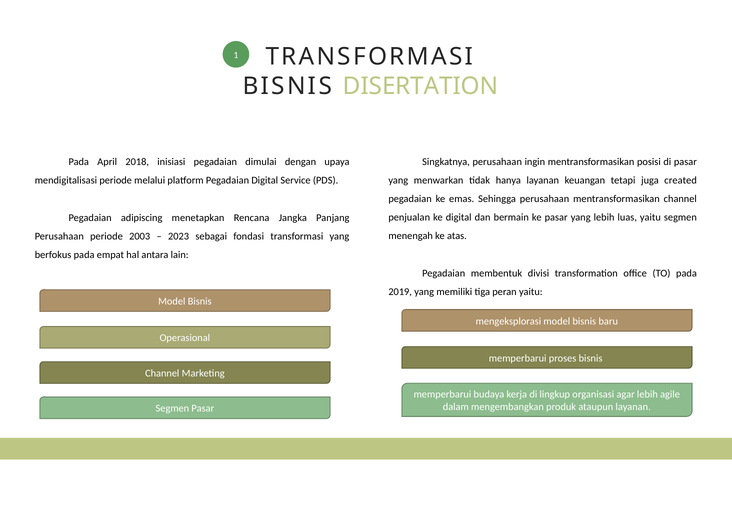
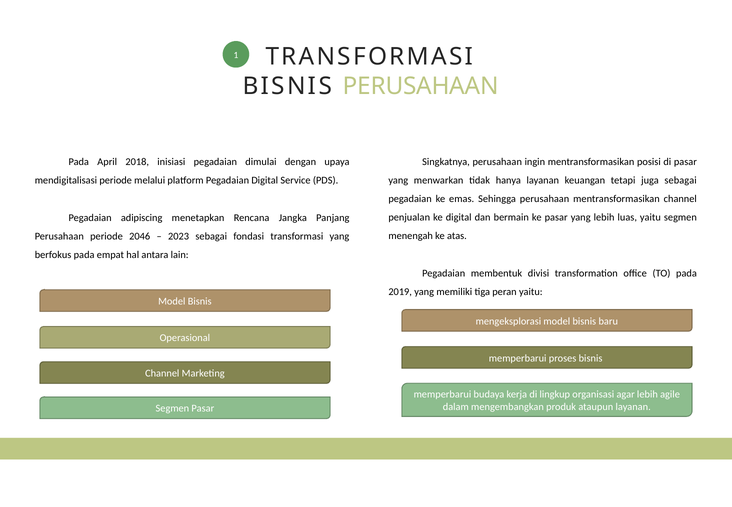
BISNIS DISERTATION: DISERTATION -> PERUSAHAAN
juga created: created -> sebagai
2003: 2003 -> 2046
